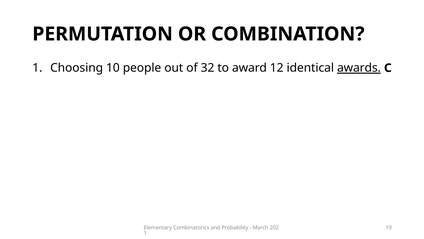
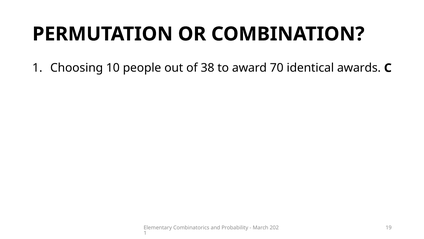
32: 32 -> 38
12: 12 -> 70
awards at (359, 68) underline: present -> none
